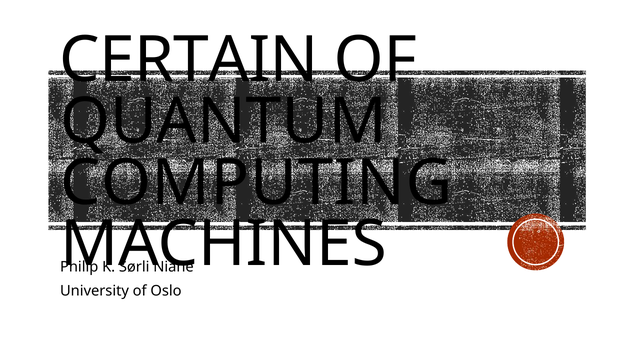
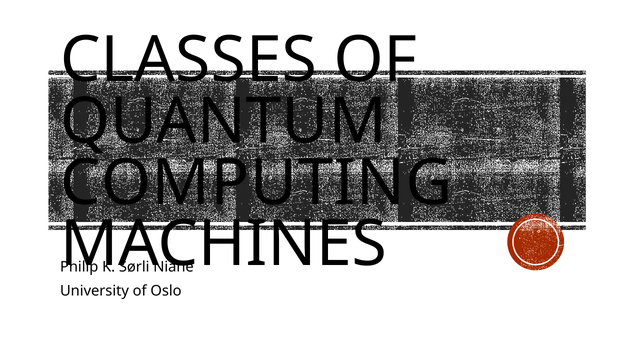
CERTAIN: CERTAIN -> CLASSES
